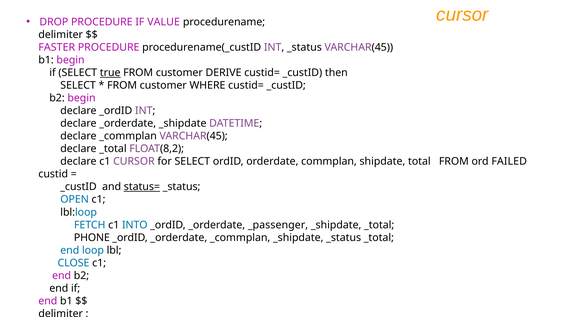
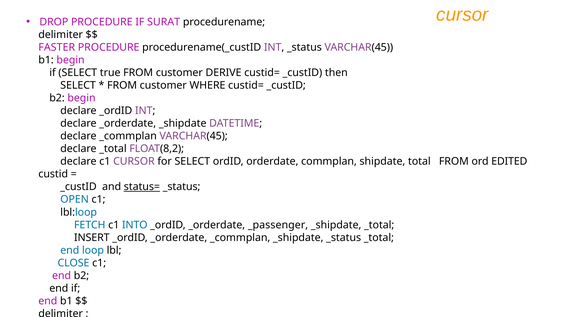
VALUE: VALUE -> SURAT
true underline: present -> none
FAILED: FAILED -> EDITED
PHONE: PHONE -> INSERT
